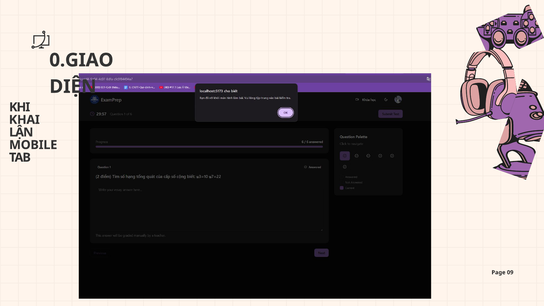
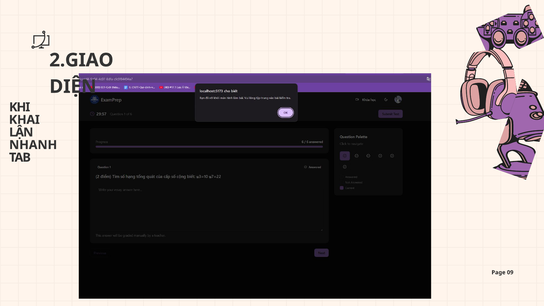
0.GIAO: 0.GIAO -> 2.GIAO
MOBILE: MOBILE -> NHANH
